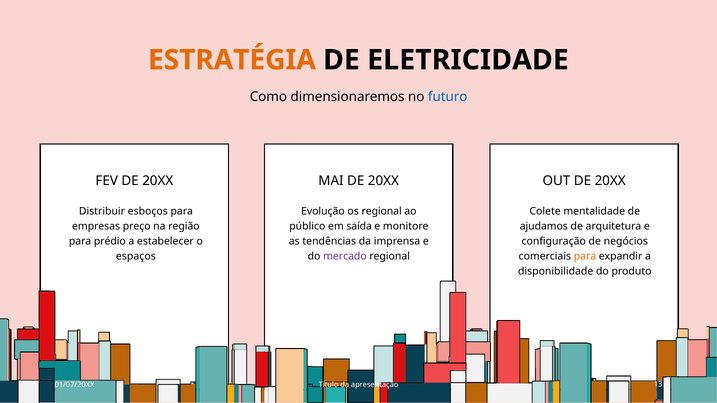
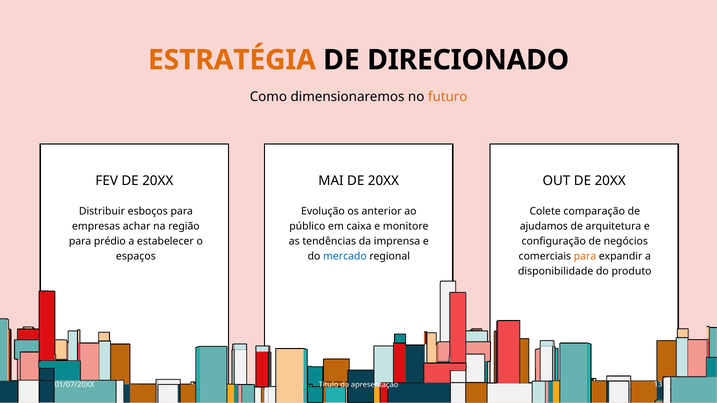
ELETRICIDADE: ELETRICIDADE -> DIRECIONADO
futuro colour: blue -> orange
os regional: regional -> anterior
mentalidade: mentalidade -> comparação
preço: preço -> achar
saída: saída -> caixa
mercado colour: purple -> blue
